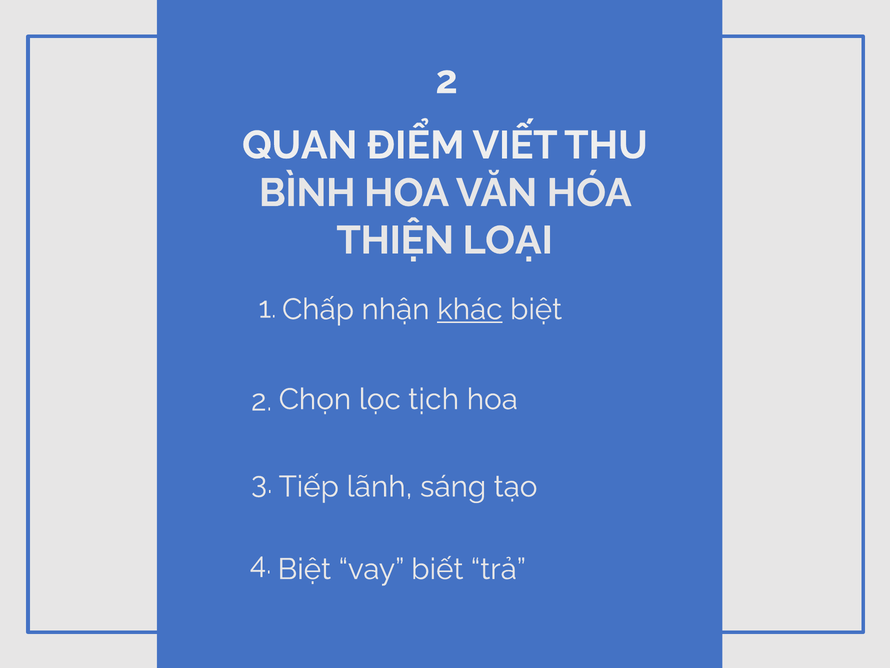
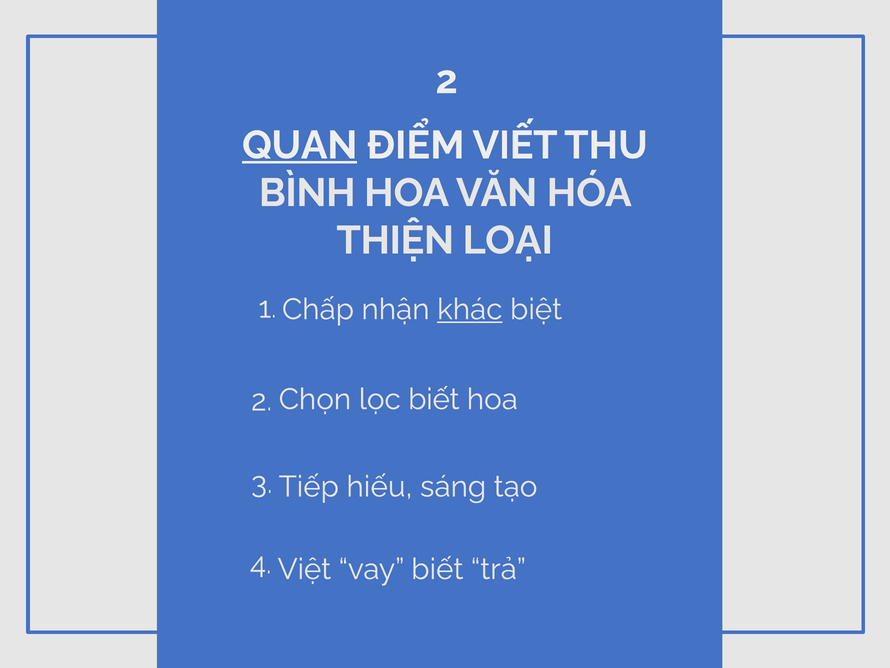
QUAN underline: none -> present
lọc tịch: tịch -> biết
lãnh: lãnh -> hiếu
4 Biệt: Biệt -> Việt
